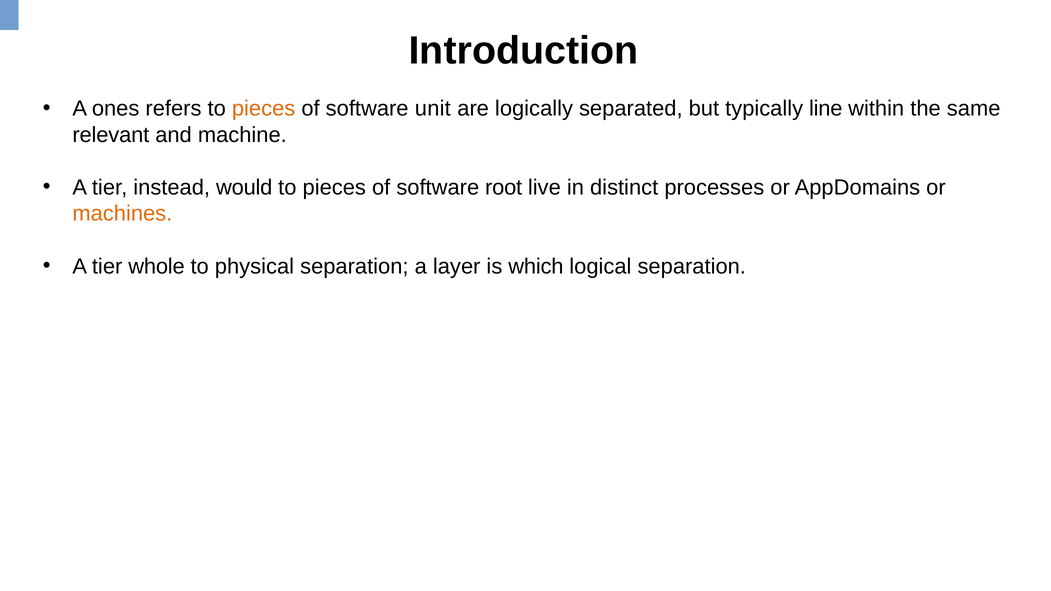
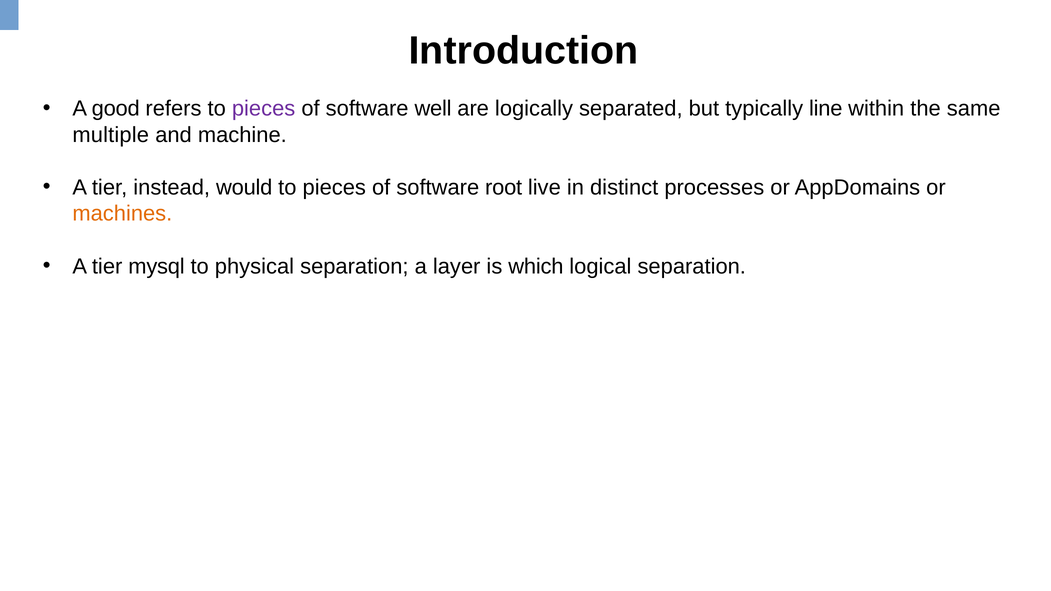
ones: ones -> good
pieces at (264, 109) colour: orange -> purple
unit: unit -> well
relevant: relevant -> multiple
whole: whole -> mysql
